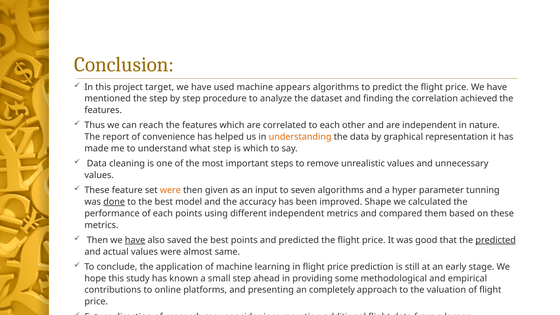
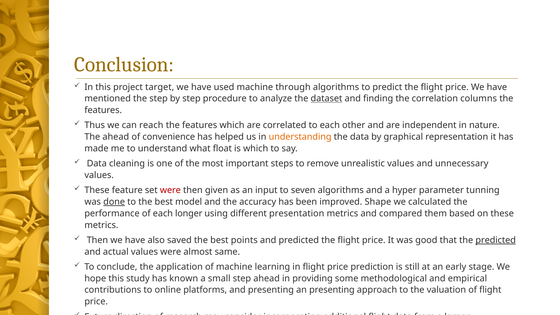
appears: appears -> through
dataset underline: none -> present
achieved: achieved -> columns
The report: report -> ahead
what step: step -> float
were at (170, 190) colour: orange -> red
each points: points -> longer
different independent: independent -> presentation
have at (135, 240) underline: present -> none
an completely: completely -> presenting
